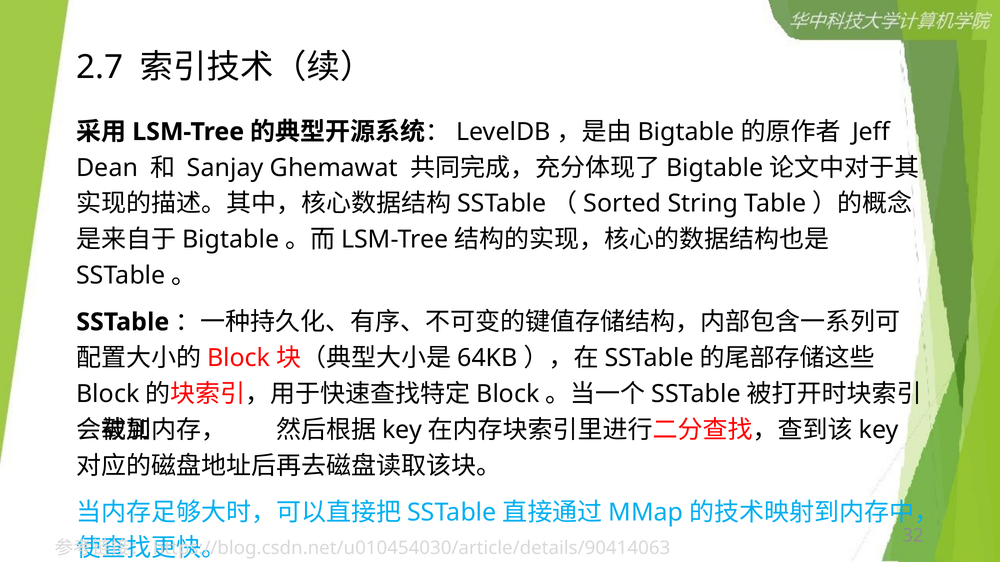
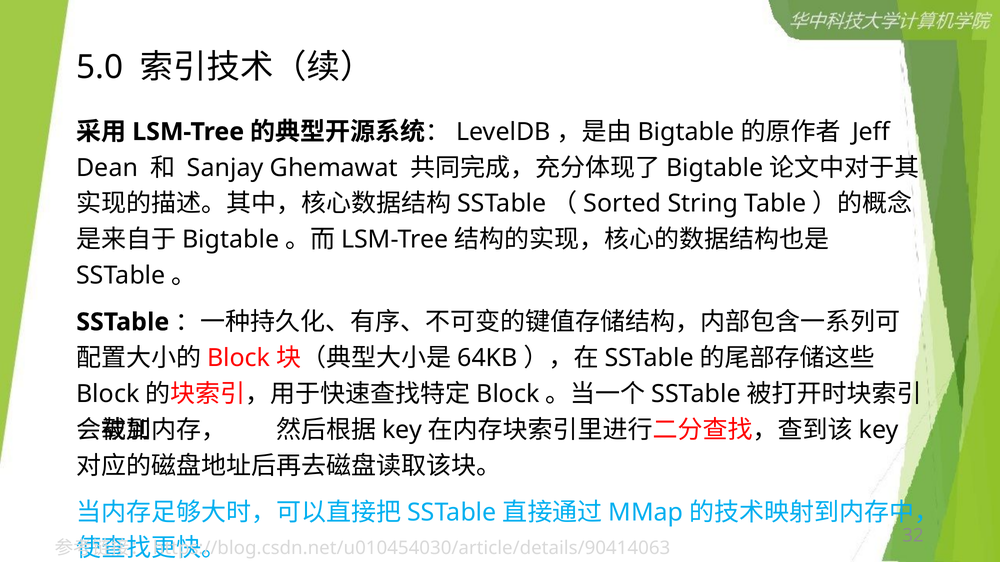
2.7: 2.7 -> 5.0
